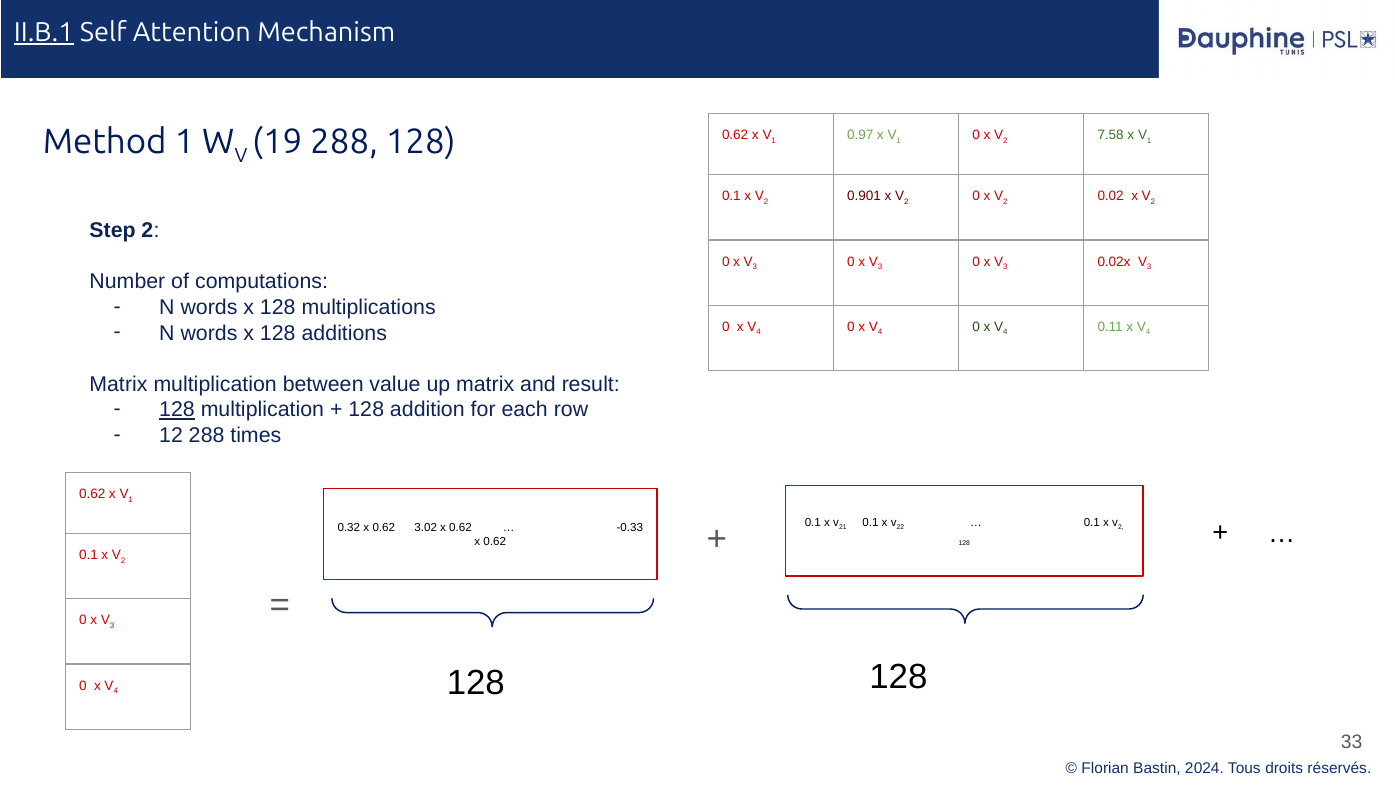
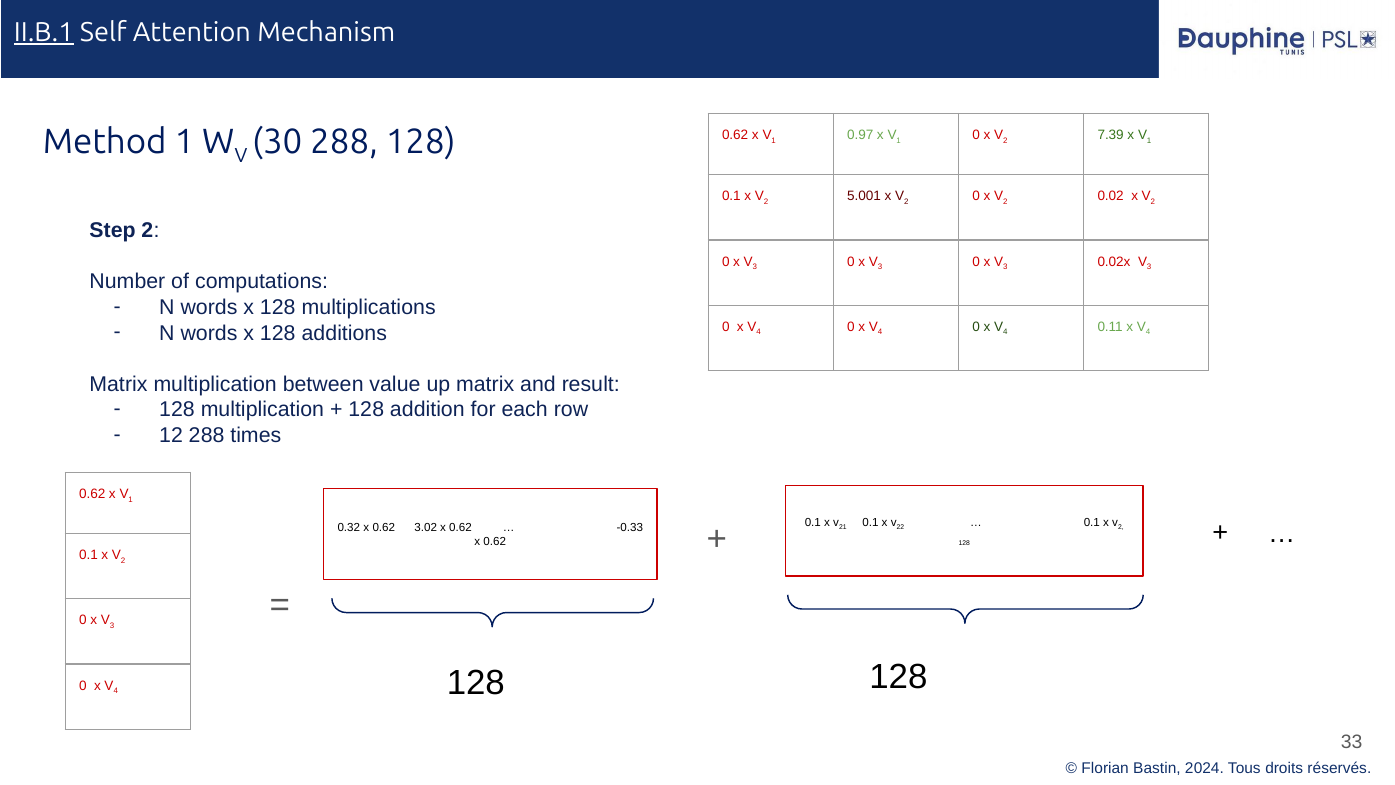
19: 19 -> 30
7.58: 7.58 -> 7.39
0.901: 0.901 -> 5.001
128 at (177, 410) underline: present -> none
